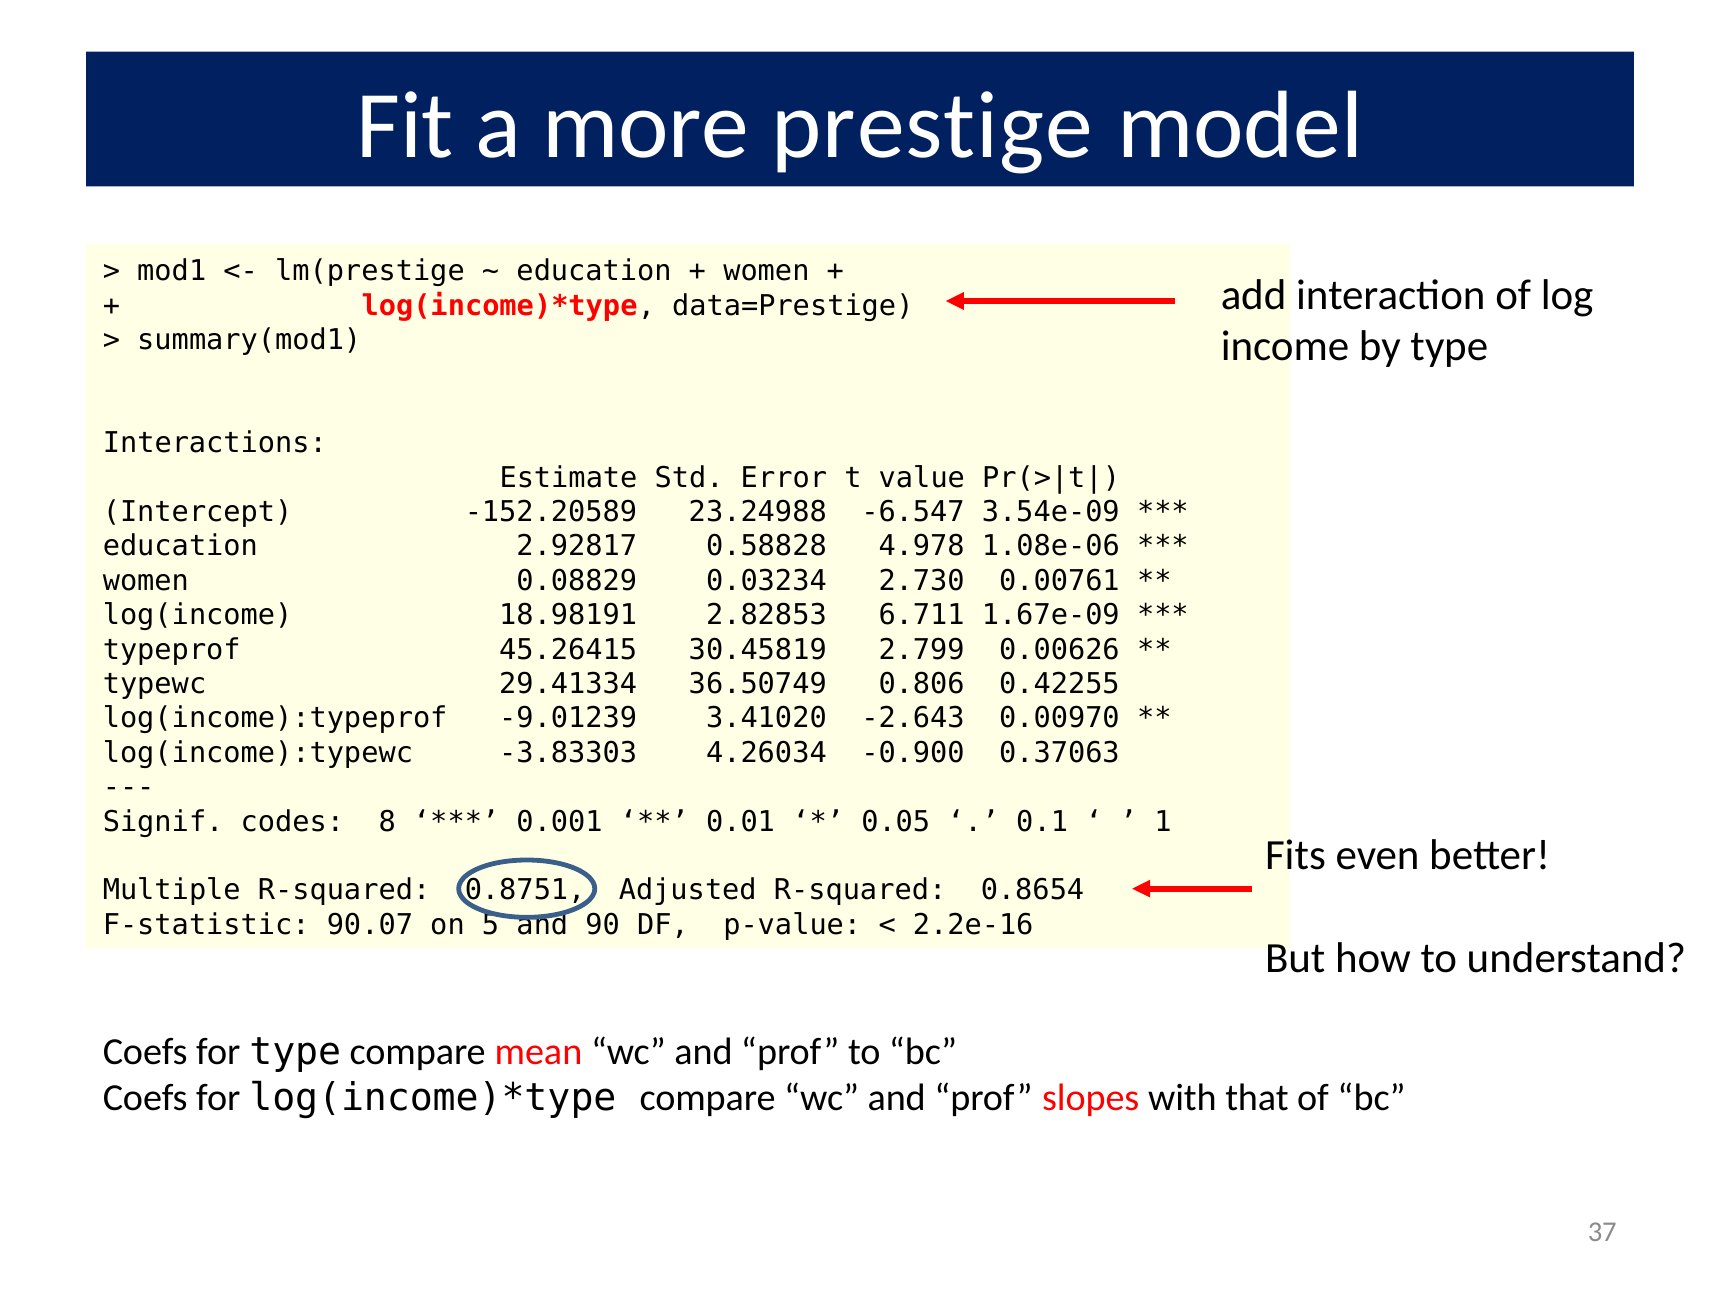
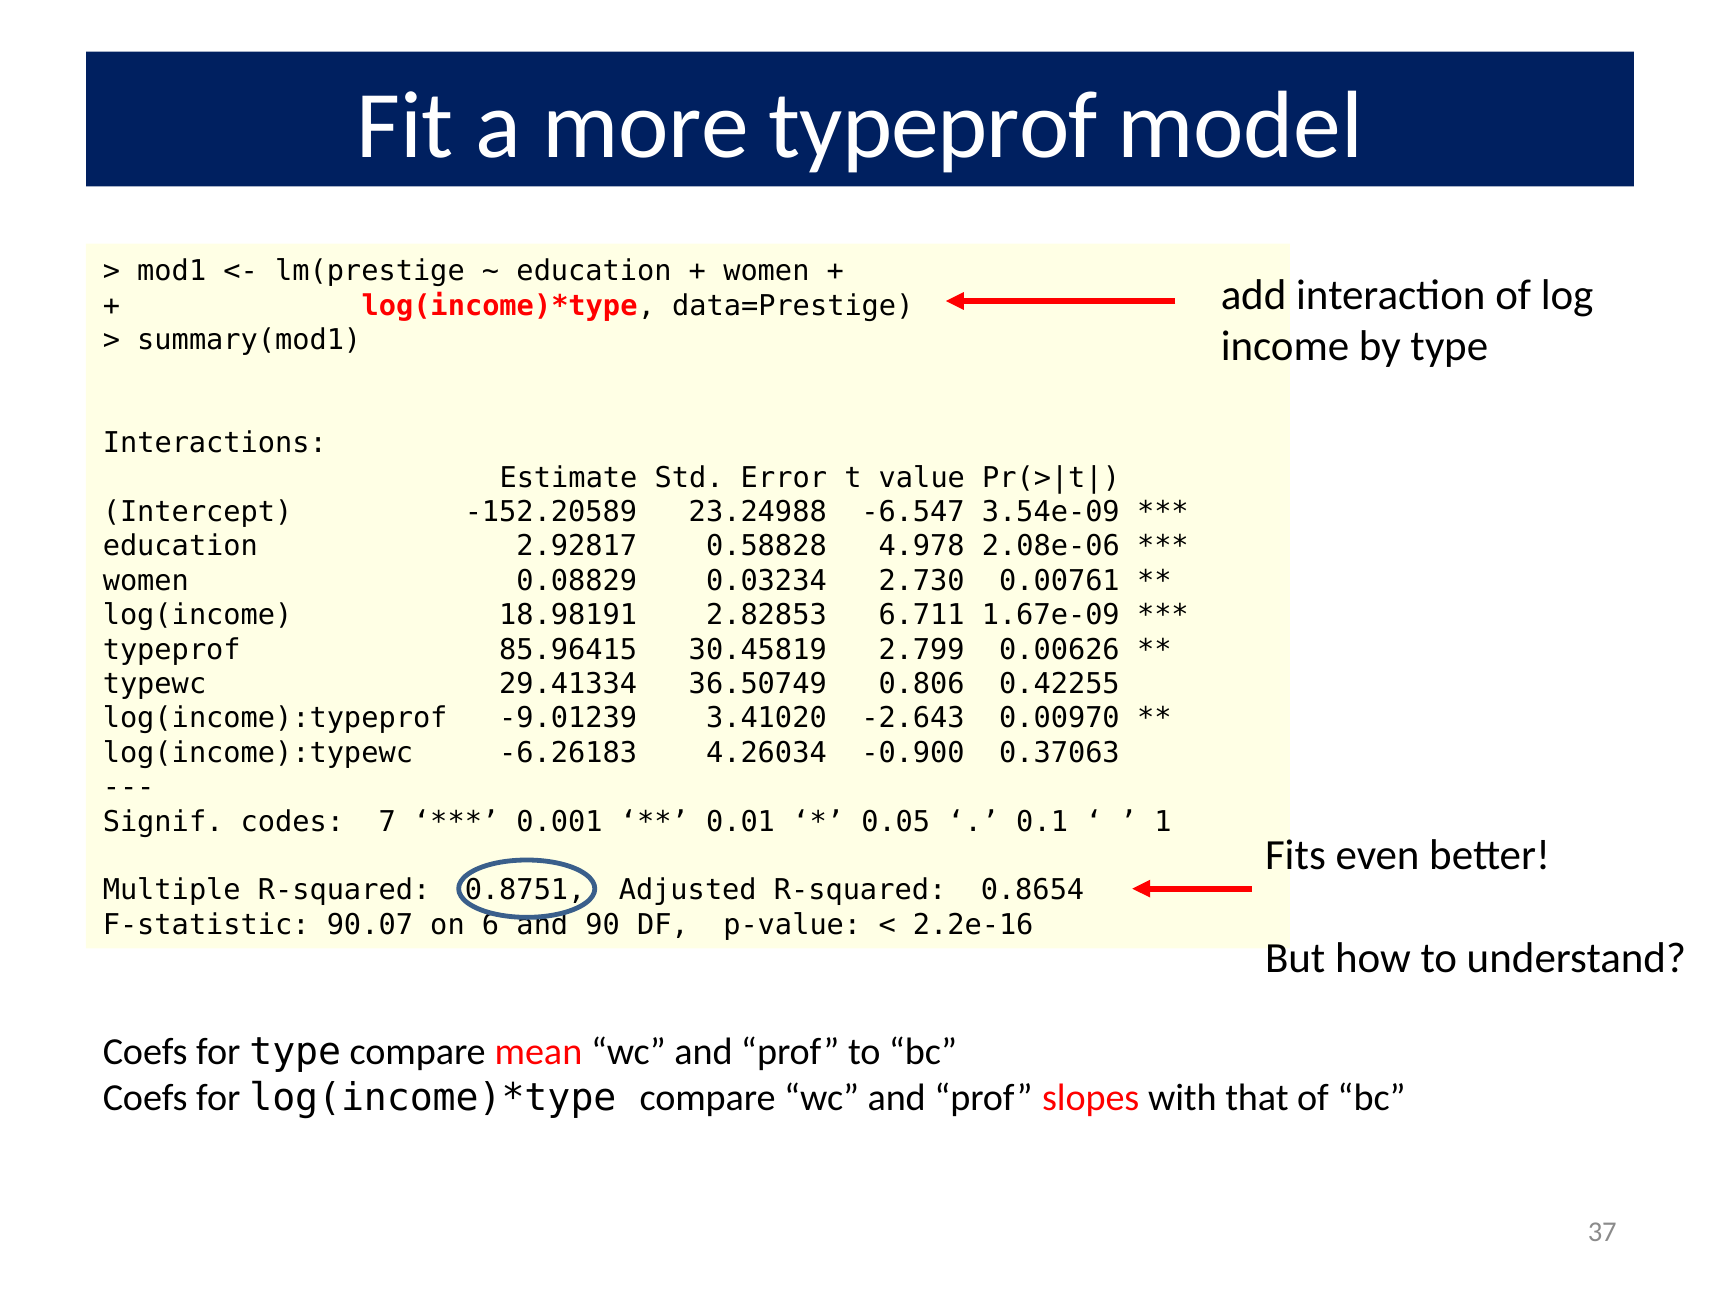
more prestige: prestige -> typeprof
1.08e-06: 1.08e-06 -> 2.08e-06
45.26415: 45.26415 -> 85.96415
-3.83303: -3.83303 -> -6.26183
8: 8 -> 7
5: 5 -> 6
